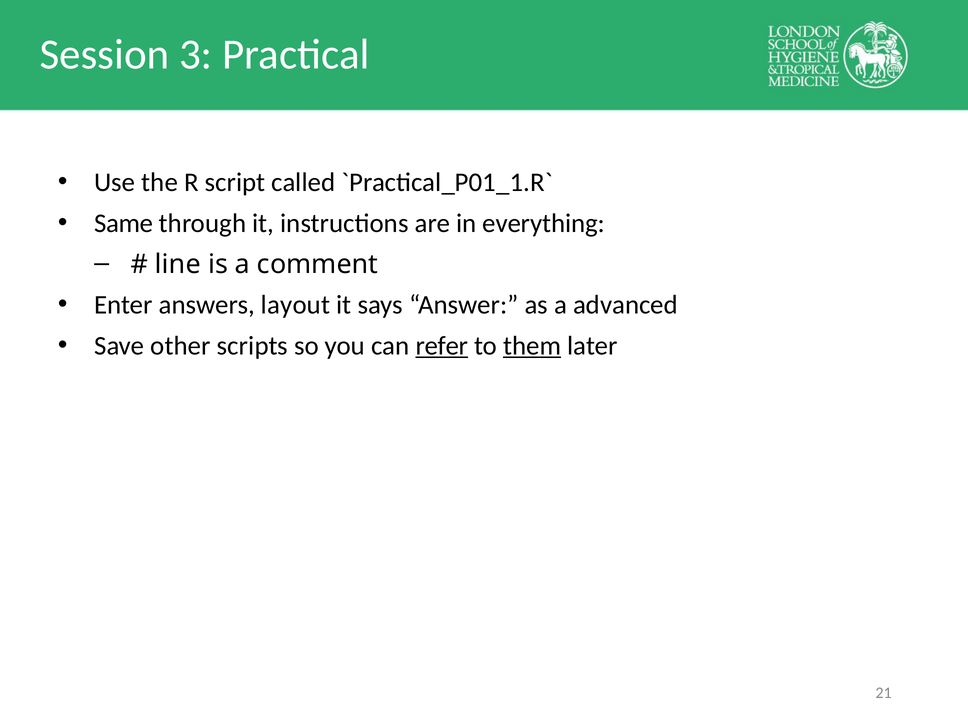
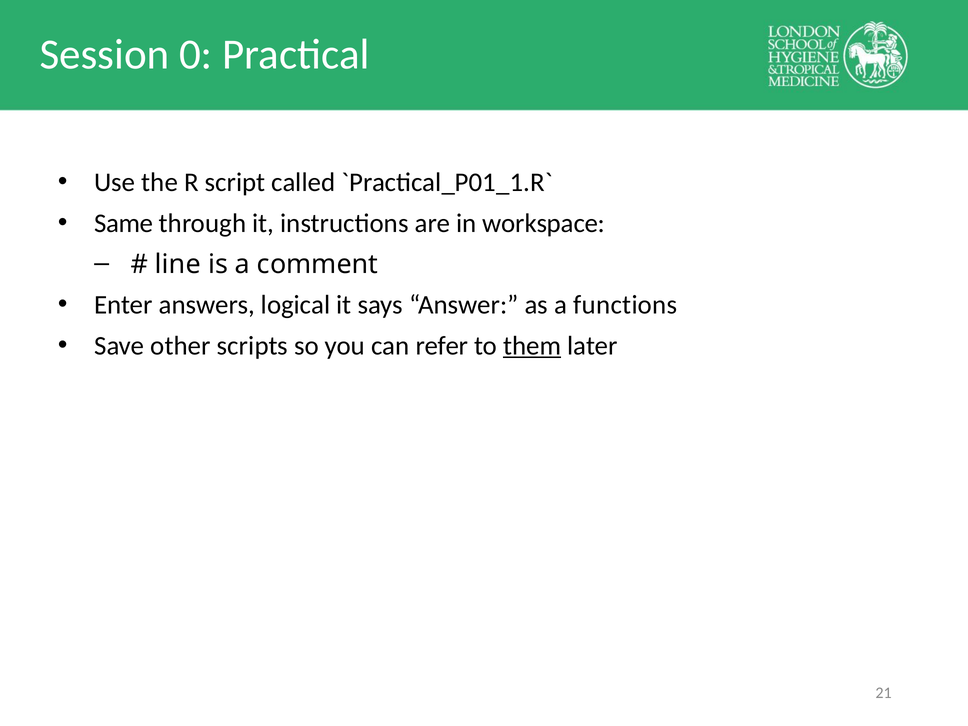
3: 3 -> 0
everything: everything -> workspace
layout: layout -> logical
advanced: advanced -> functions
refer underline: present -> none
